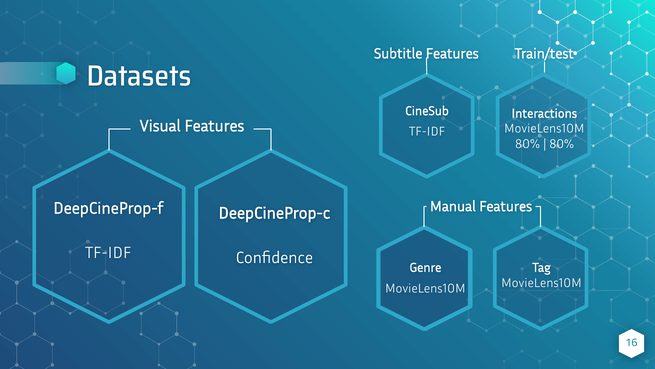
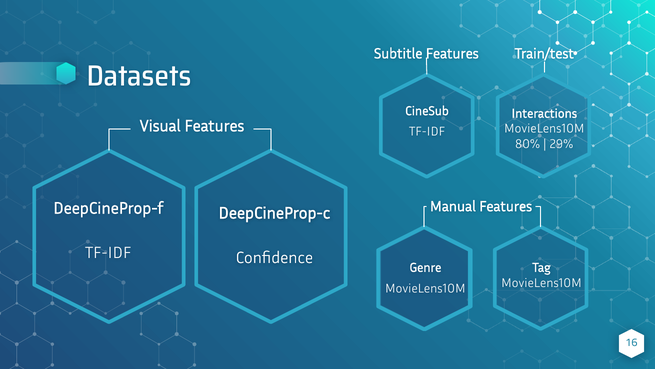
80% at (562, 144): 80% -> 29%
